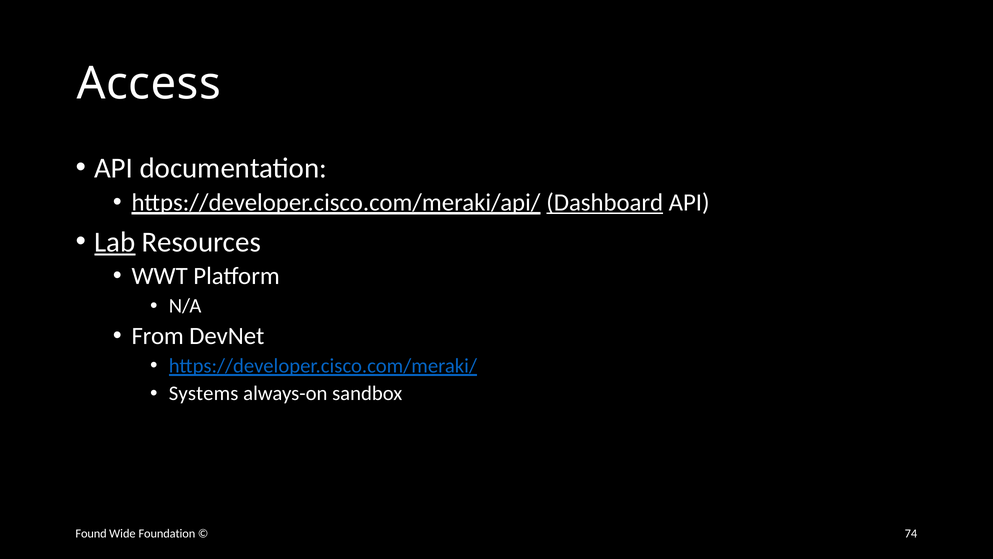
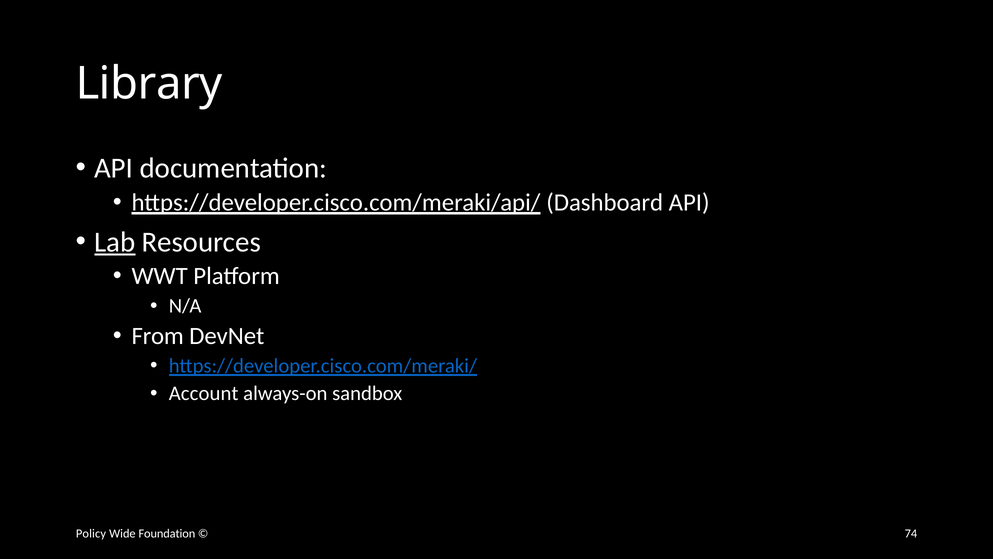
Access: Access -> Library
Dashboard underline: present -> none
Systems: Systems -> Account
Found: Found -> Policy
